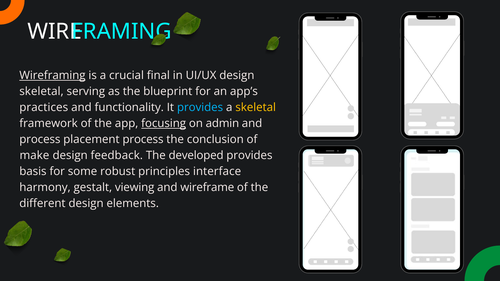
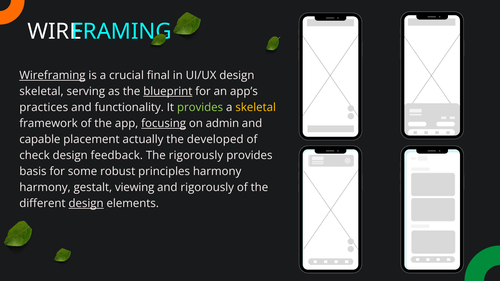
blueprint underline: none -> present
provides at (200, 107) colour: light blue -> light green
process at (40, 140): process -> capable
placement process: process -> actually
conclusion: conclusion -> developed
make: make -> check
The developed: developed -> rigorously
principles interface: interface -> harmony
and wireframe: wireframe -> rigorously
design at (86, 204) underline: none -> present
